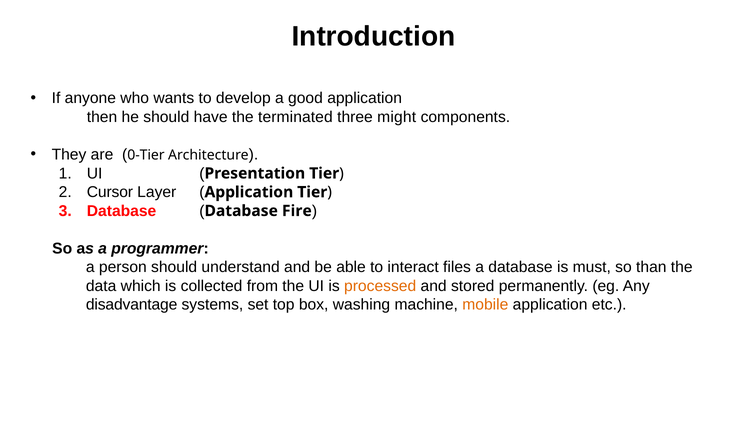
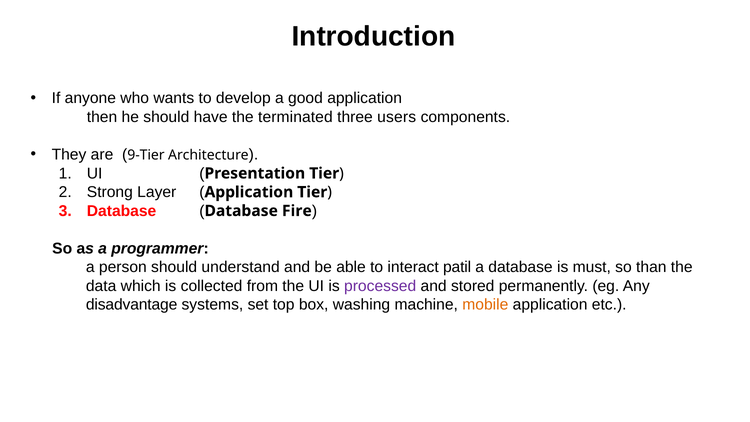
might: might -> users
0-Tier: 0-Tier -> 9-Tier
Cursor: Cursor -> Strong
files: files -> patil
processed colour: orange -> purple
